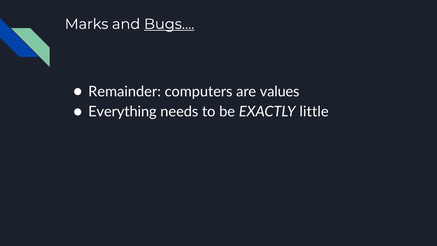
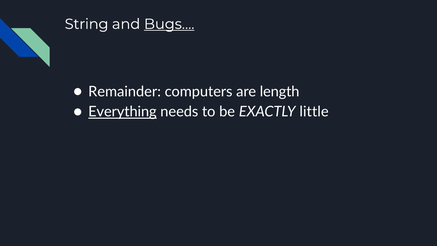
Marks: Marks -> String
values: values -> length
Everything underline: none -> present
